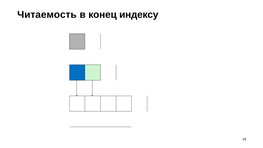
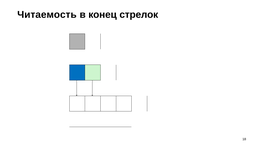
индексу: индексу -> стрелок
